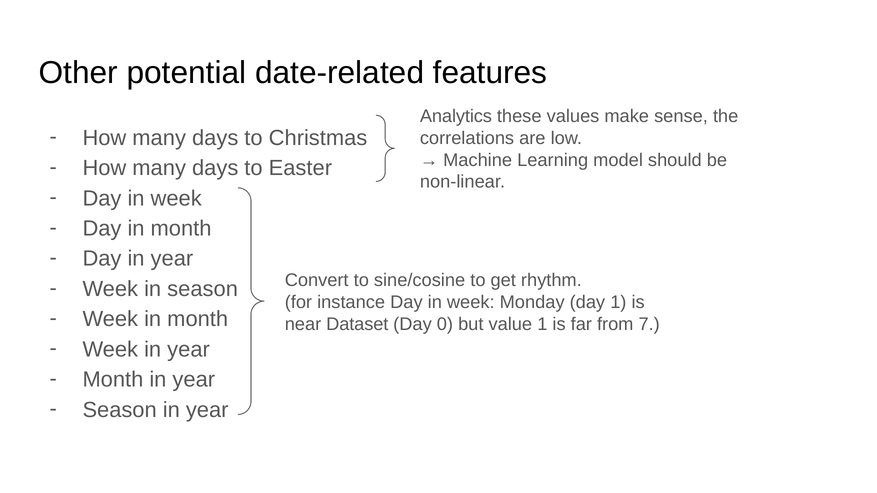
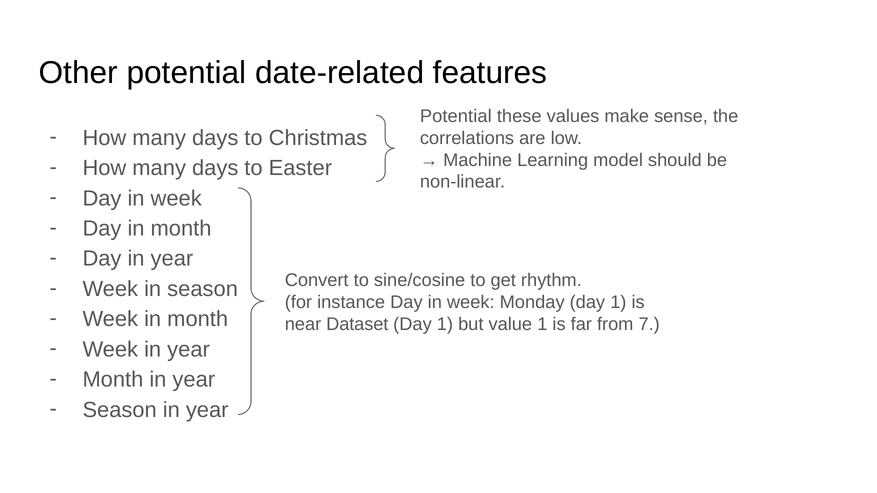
Analytics at (456, 116): Analytics -> Potential
0 at (445, 324): 0 -> 1
